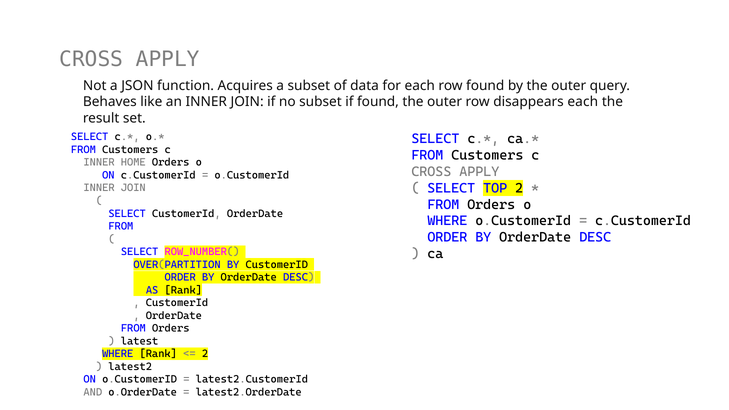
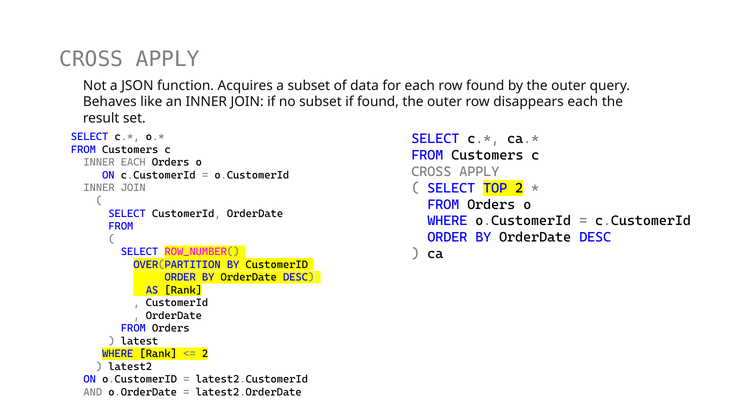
INNER HOME: HOME -> EACH
